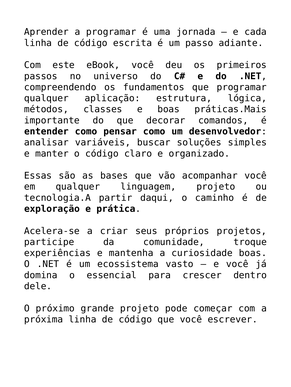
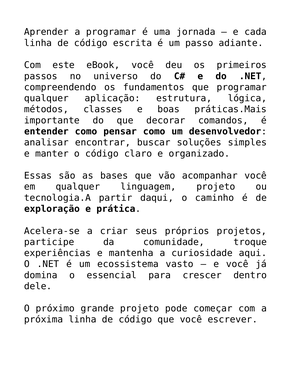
variáveis: variáveis -> encontrar
curiosidade boas: boas -> aqui
